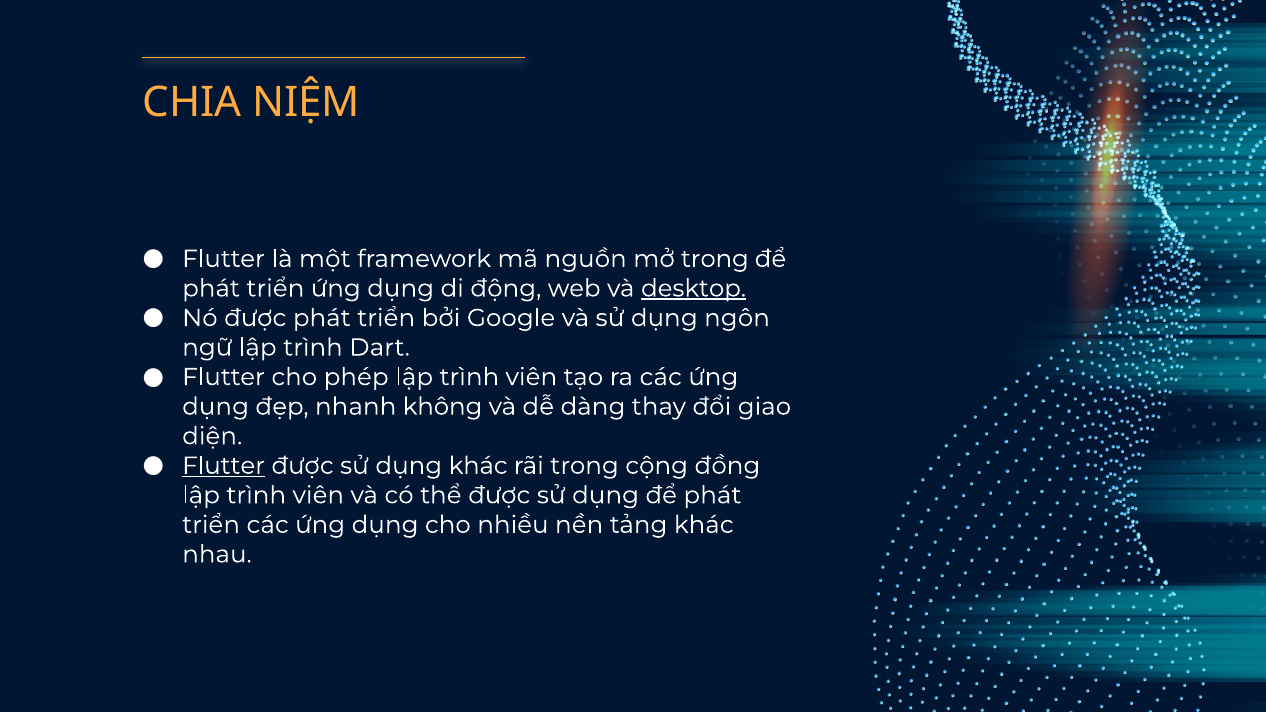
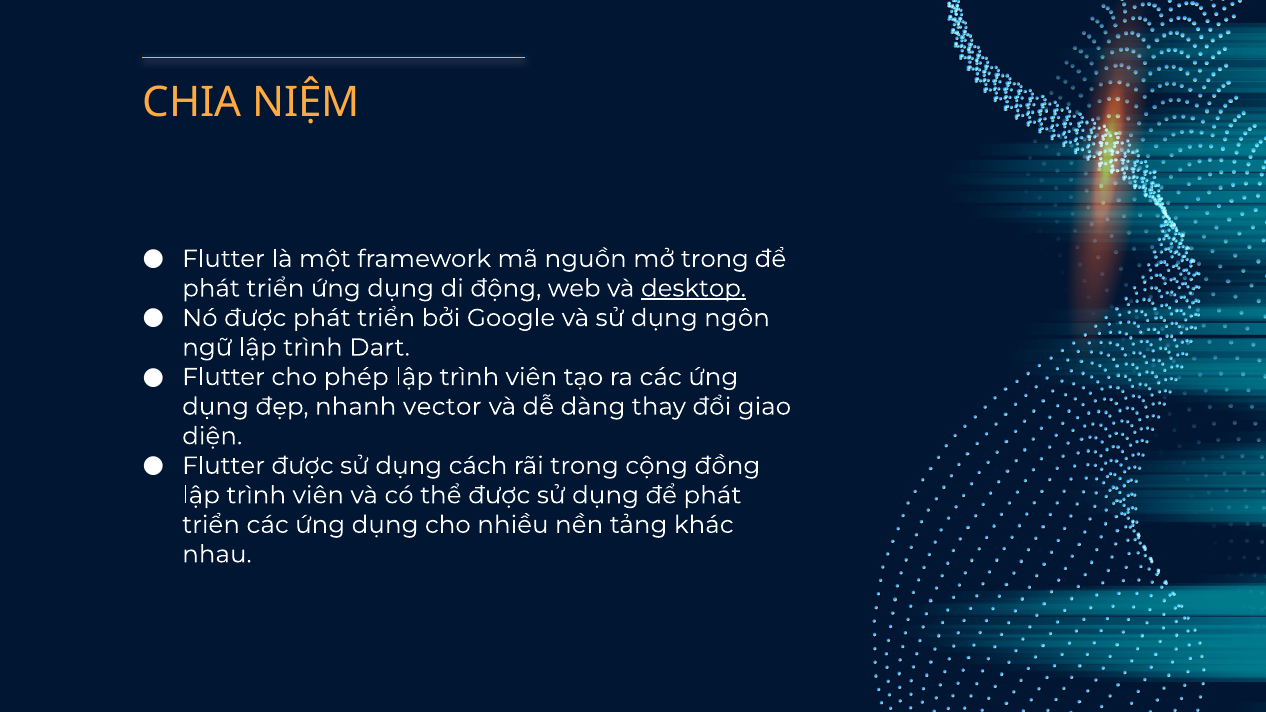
không: không -> vector
Flutter at (224, 466) underline: present -> none
dụng khác: khác -> cách
